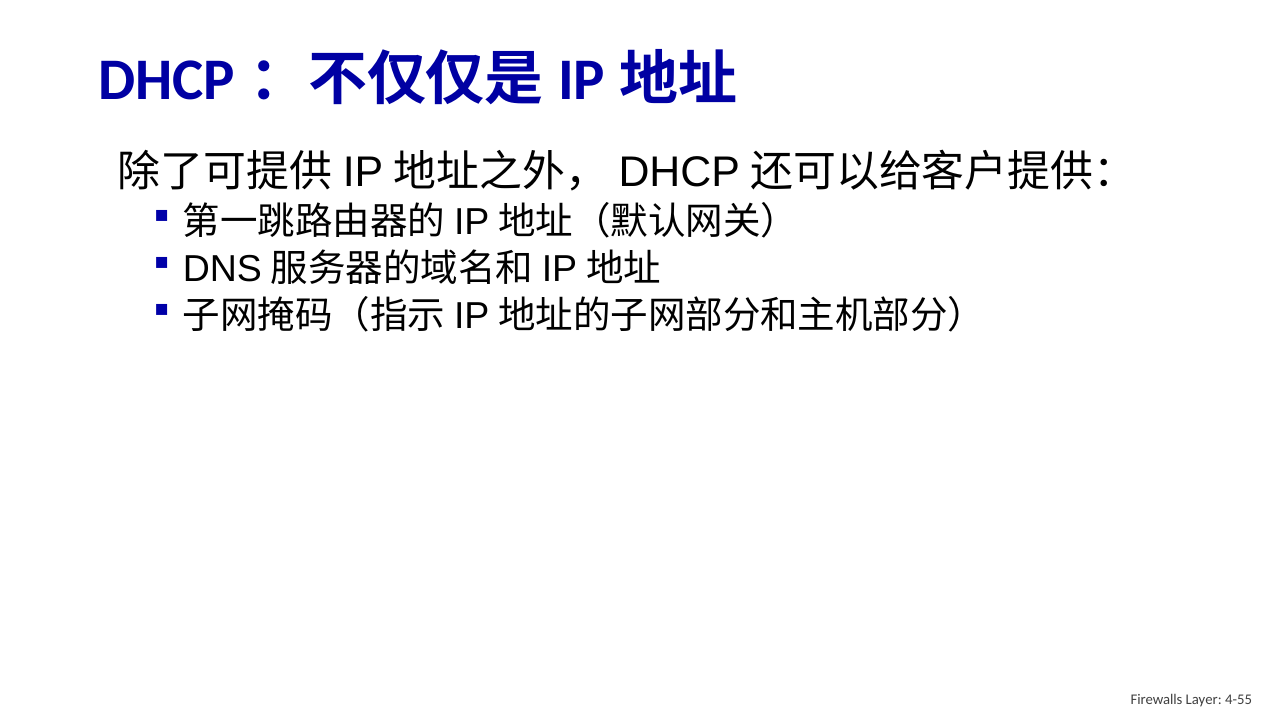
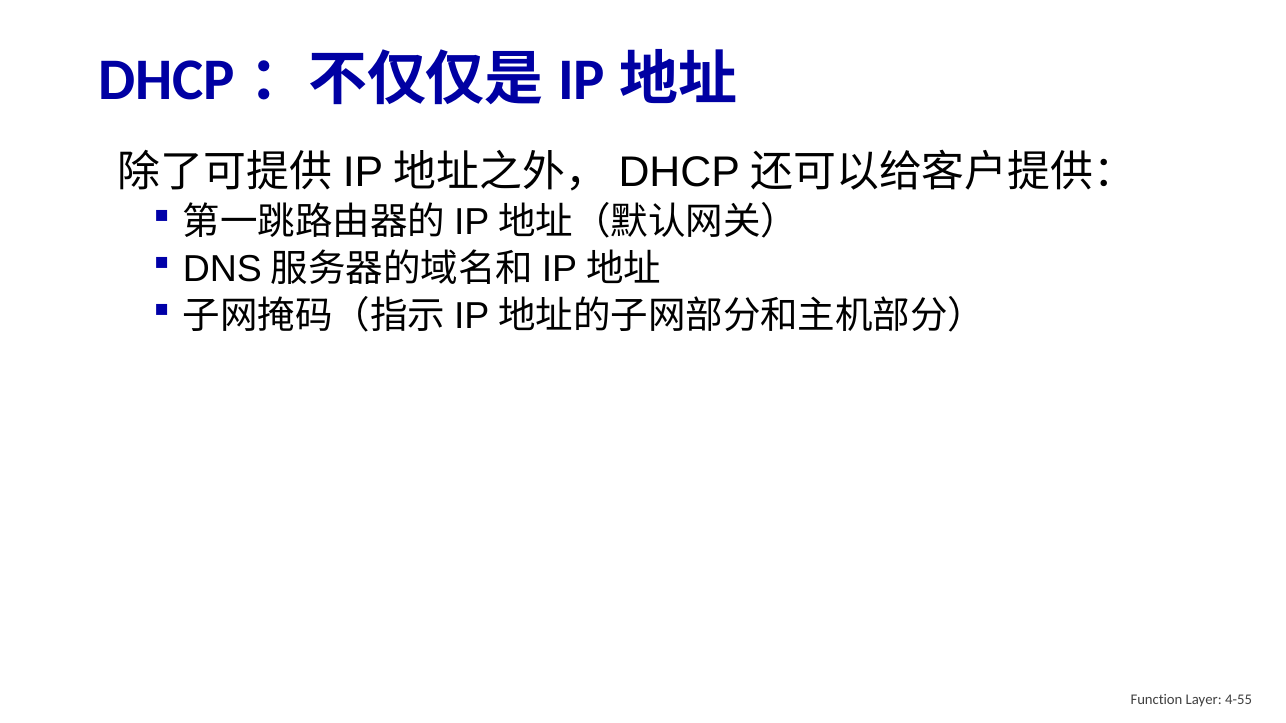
Firewalls: Firewalls -> Function
